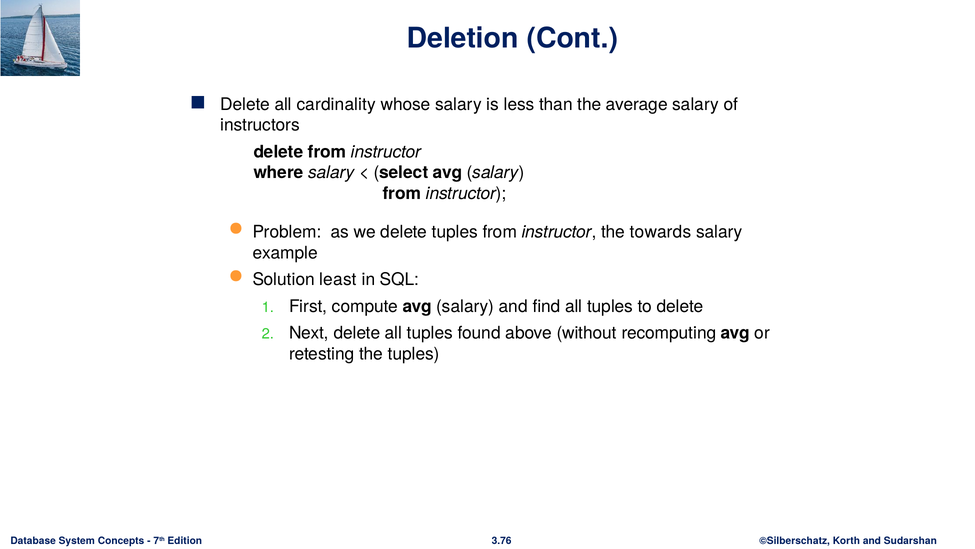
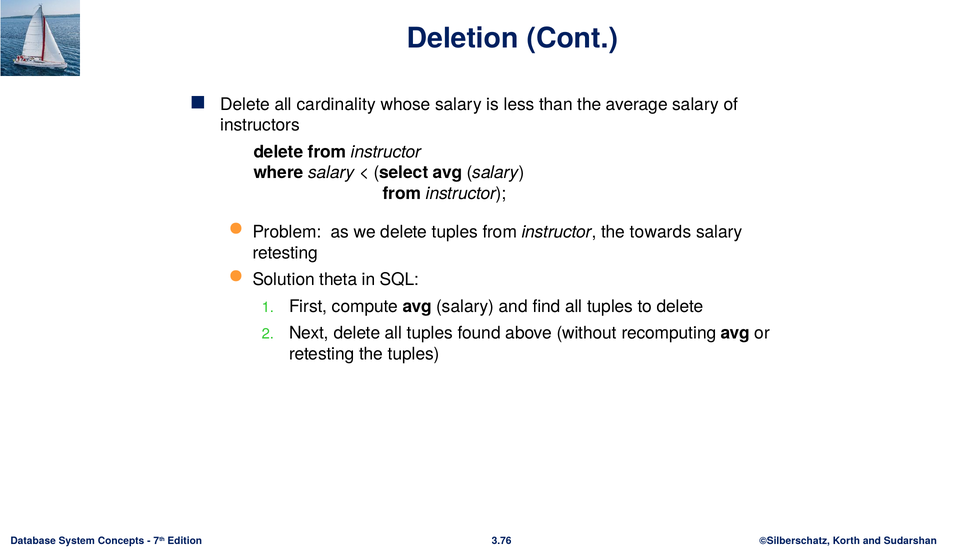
example at (285, 253): example -> retesting
least: least -> theta
